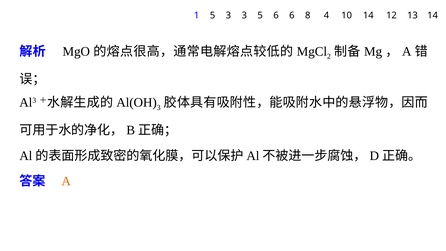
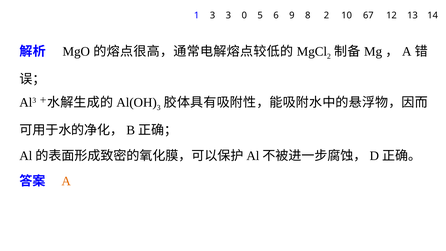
1 5: 5 -> 3
3 3: 3 -> 0
6 6: 6 -> 9
8 4: 4 -> 2
10 14: 14 -> 67
